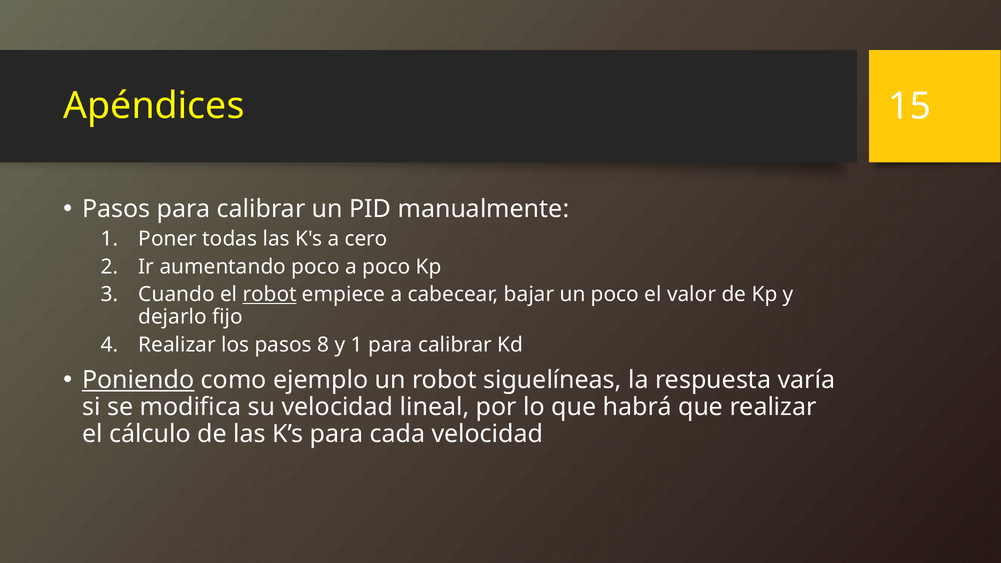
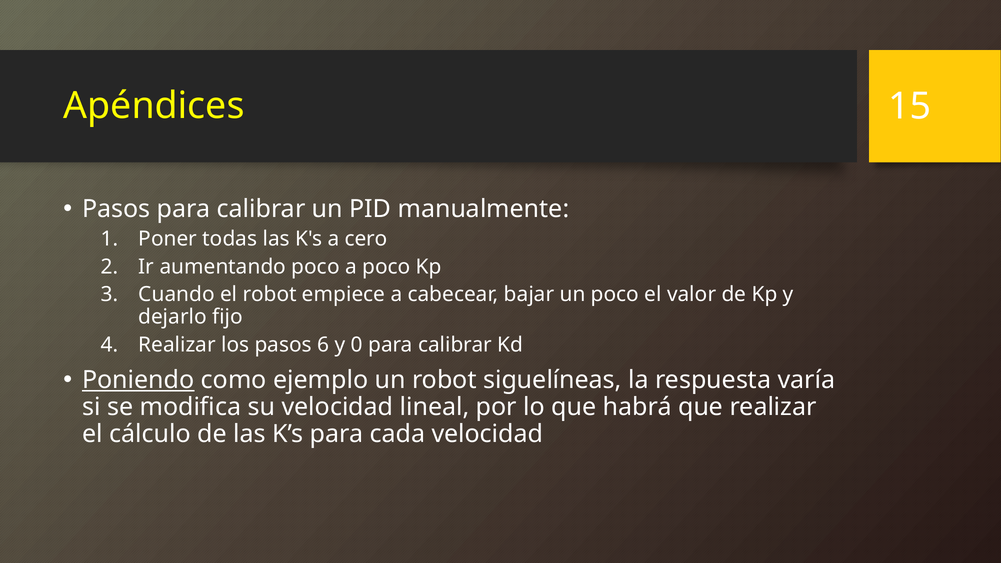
robot at (270, 295) underline: present -> none
8: 8 -> 6
y 1: 1 -> 0
